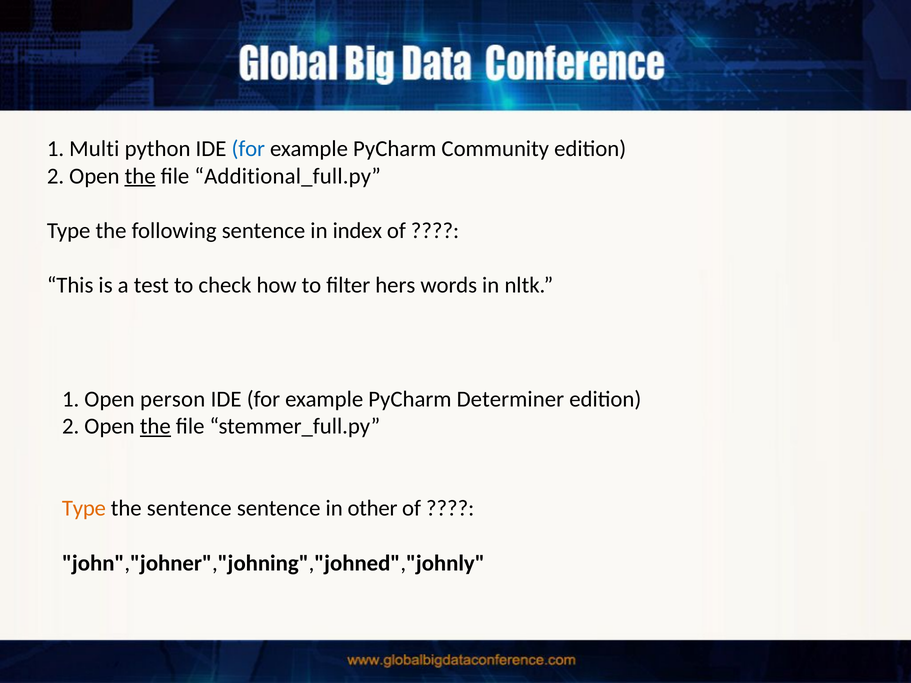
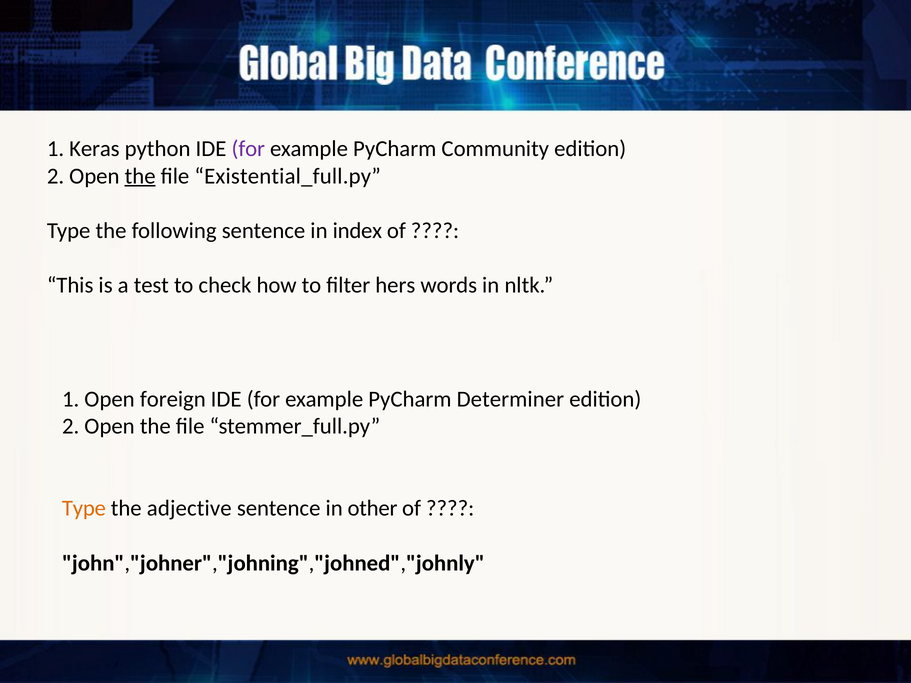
Multi: Multi -> Keras
for at (248, 149) colour: blue -> purple
Additional_full.py: Additional_full.py -> Existential_full.py
person: person -> foreign
the at (155, 427) underline: present -> none
the sentence: sentence -> adjective
